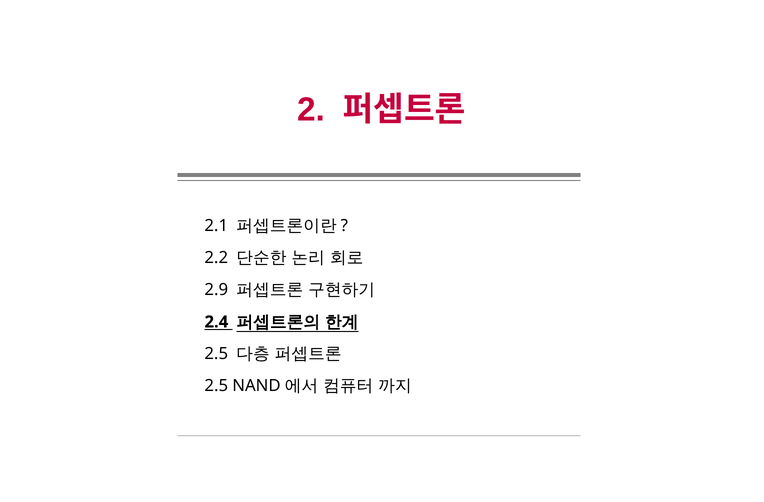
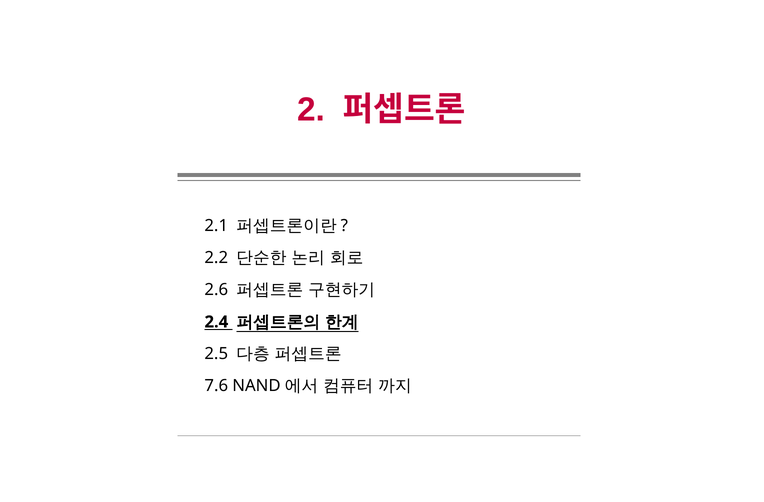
2.9: 2.9 -> 2.6
2.5 at (216, 386): 2.5 -> 7.6
